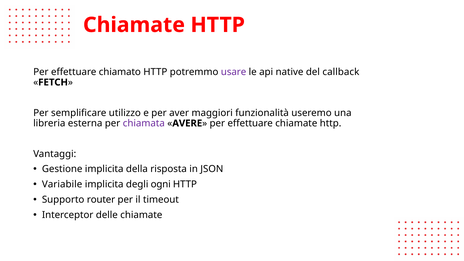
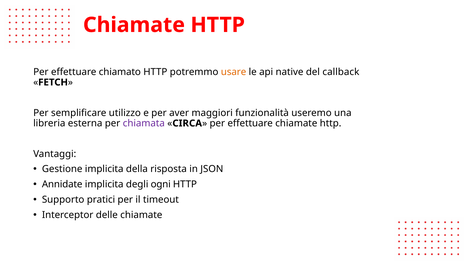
usare colour: purple -> orange
AVERE: AVERE -> CIRCA
Variabile: Variabile -> Annidate
router: router -> pratici
